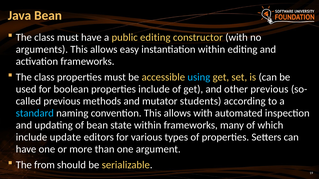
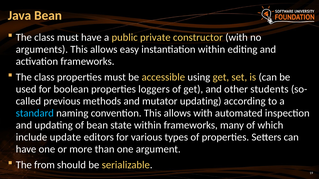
public editing: editing -> private
using colour: light blue -> white
properties include: include -> loggers
other previous: previous -> students
mutator students: students -> updating
